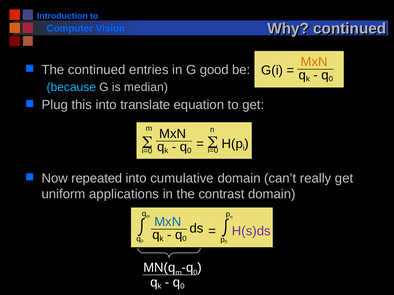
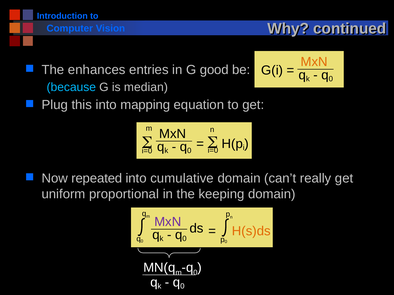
The continued: continued -> enhances
translate: translate -> mapping
applications: applications -> proportional
contrast: contrast -> keeping
MxN at (168, 222) colour: blue -> purple
H(s)ds colour: purple -> orange
